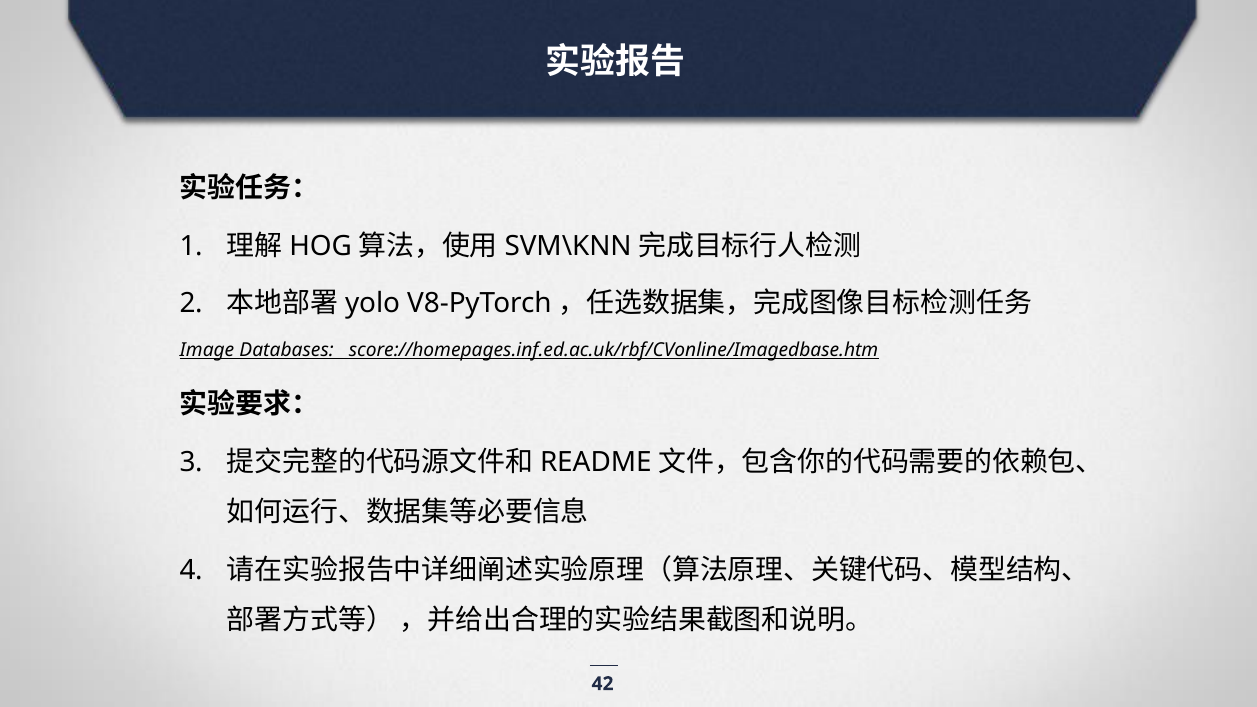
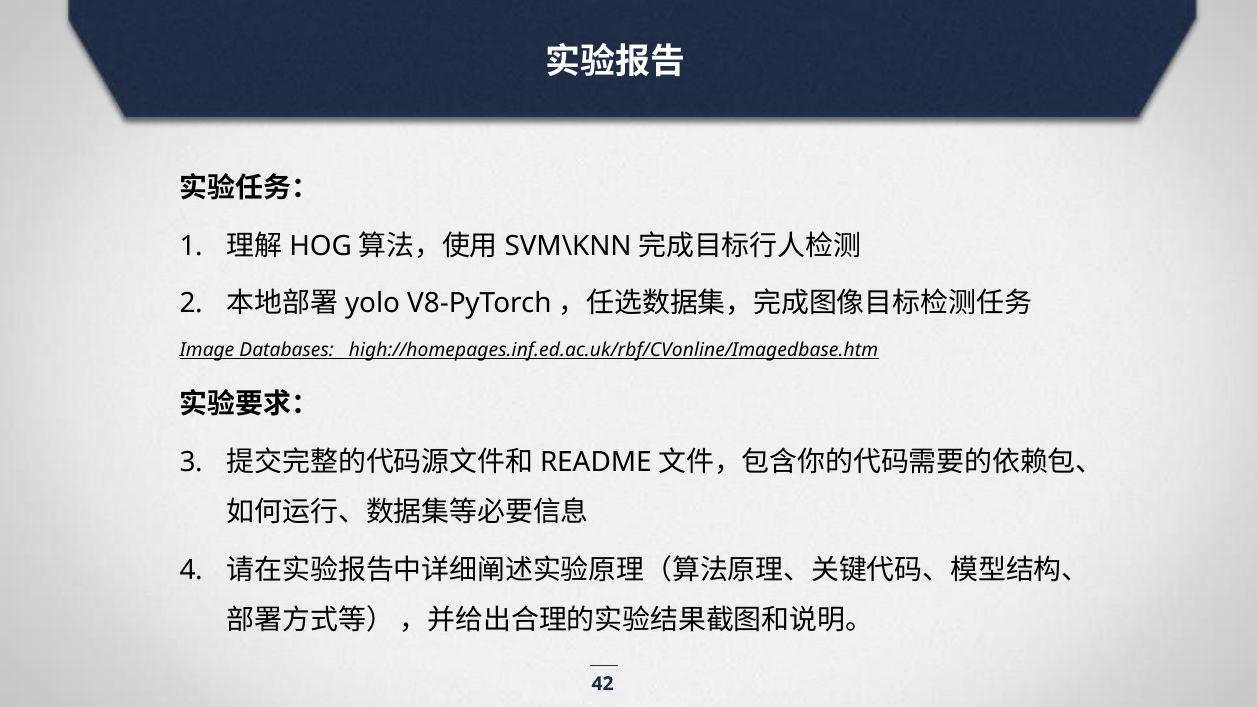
score://homepages.inf.ed.ac.uk/rbf/CVonline/Imagedbase.htm: score://homepages.inf.ed.ac.uk/rbf/CVonline/Imagedbase.htm -> high://homepages.inf.ed.ac.uk/rbf/CVonline/Imagedbase.htm
